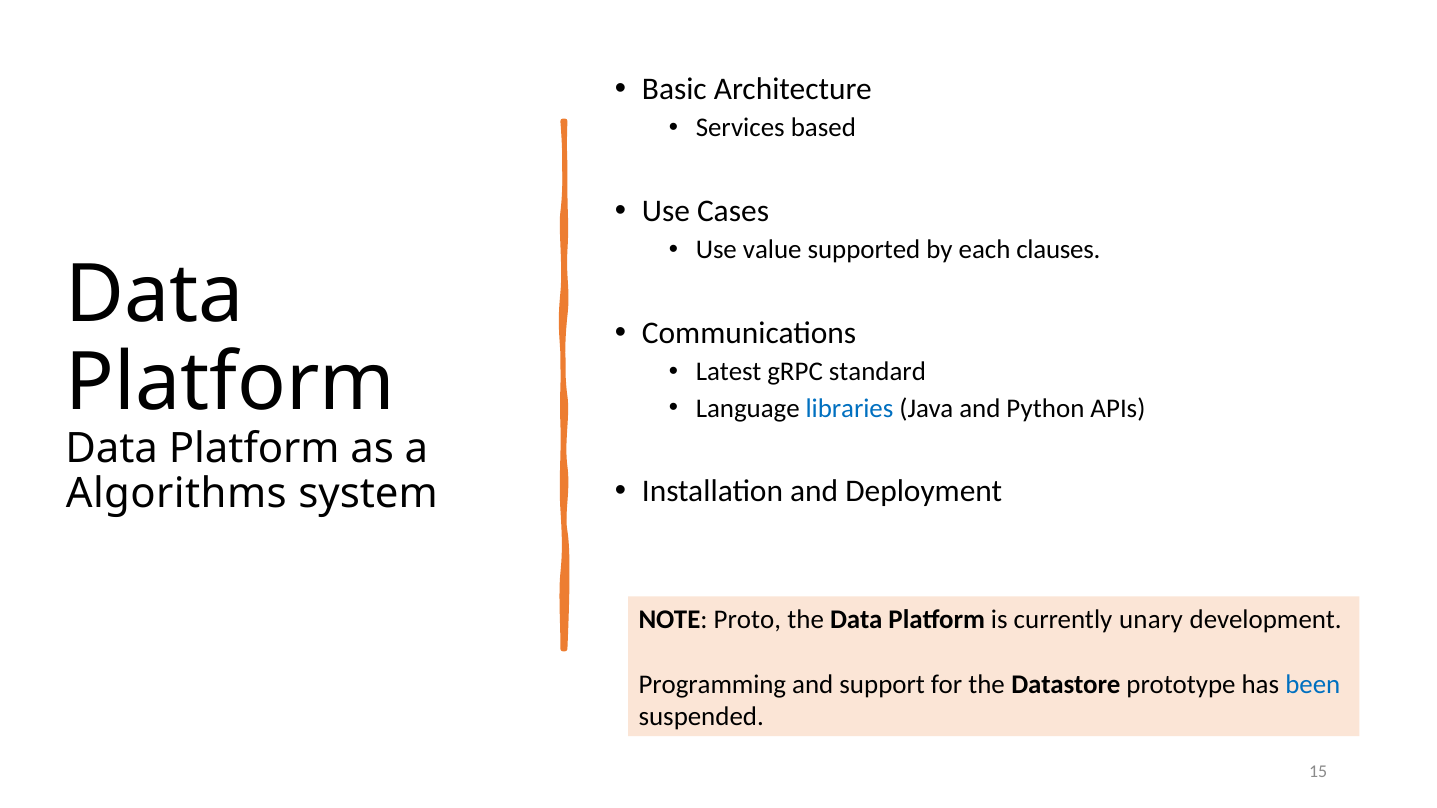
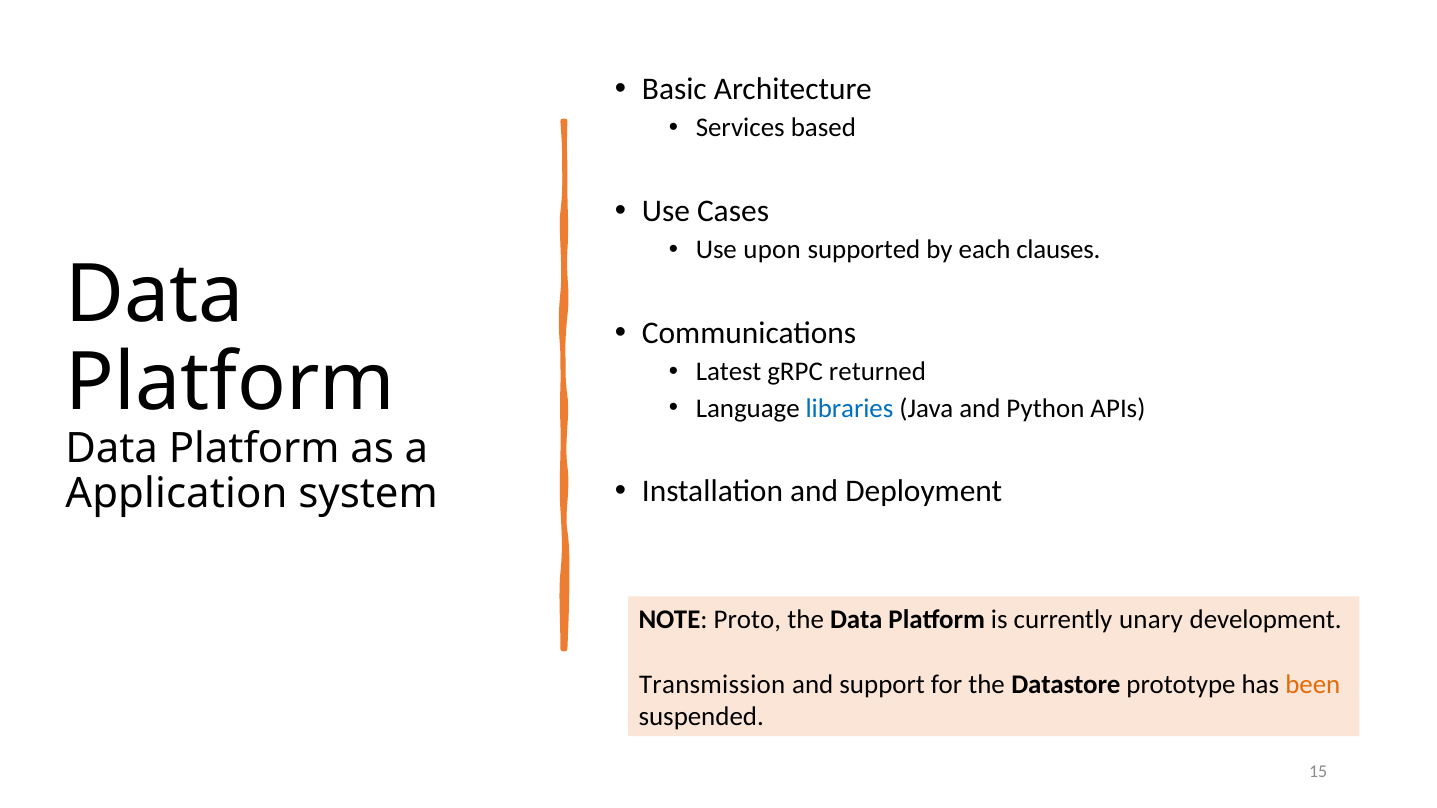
value: value -> upon
standard: standard -> returned
Algorithms: Algorithms -> Application
Programming: Programming -> Transmission
been colour: blue -> orange
